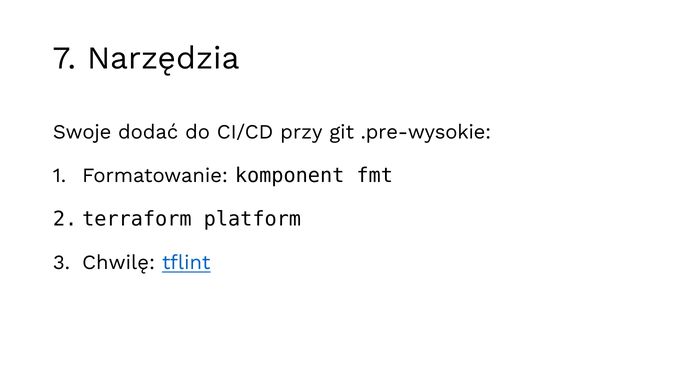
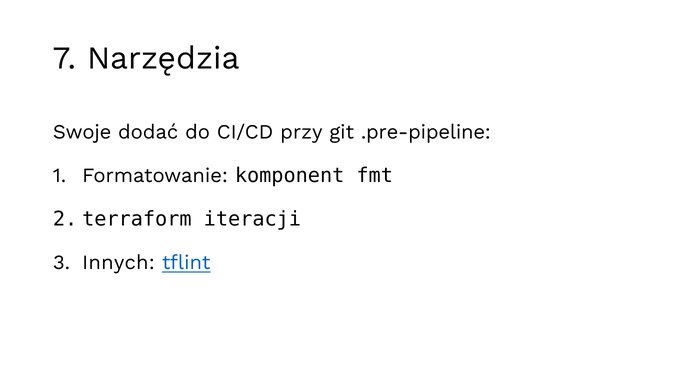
.pre-wysokie: .pre-wysokie -> .pre-pipeline
platform: platform -> iteracji
Chwilę: Chwilę -> Innych
